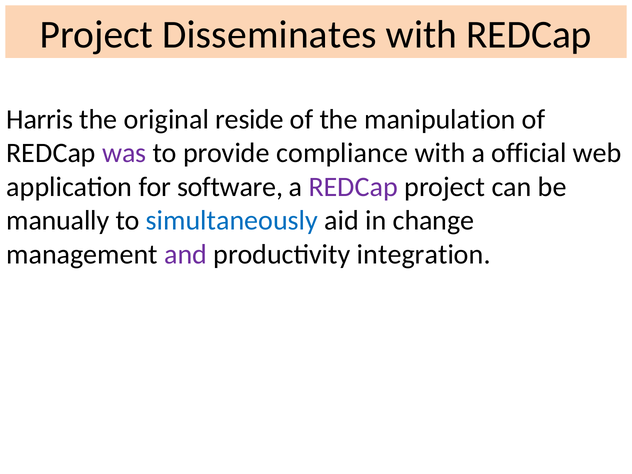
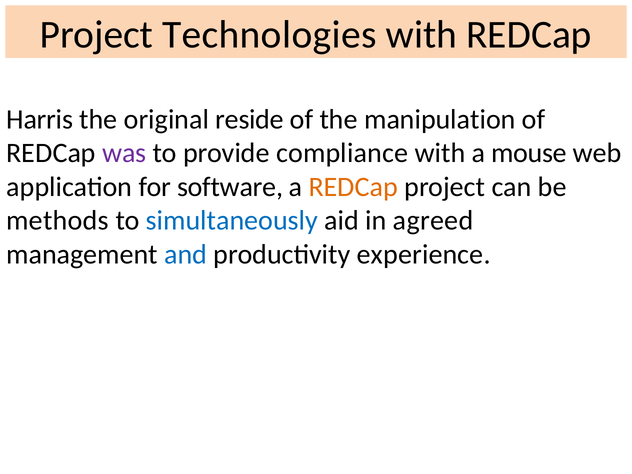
Disseminates: Disseminates -> Technologies
official: official -> mouse
REDCap at (353, 187) colour: purple -> orange
manually: manually -> methods
change: change -> agreed
and colour: purple -> blue
integration: integration -> experience
